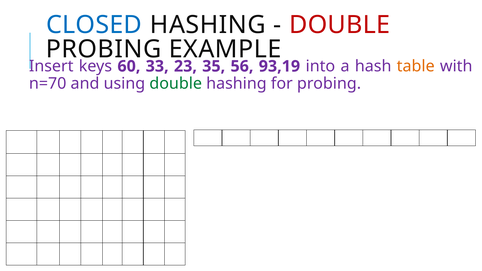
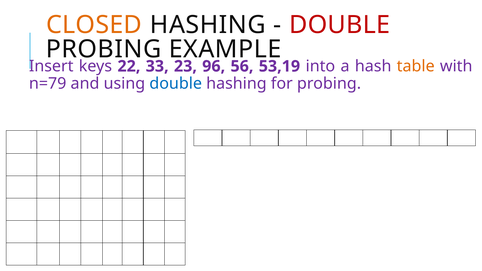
CLOSED colour: blue -> orange
60: 60 -> 22
35: 35 -> 96
93,19: 93,19 -> 53,19
n=70: n=70 -> n=79
double at (176, 84) colour: green -> blue
